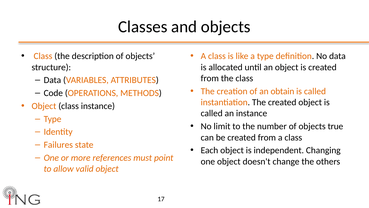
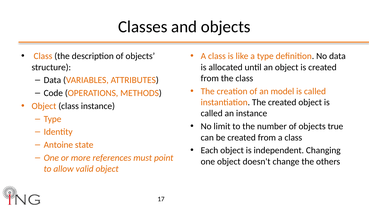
obtain: obtain -> model
Failures: Failures -> Antoine
